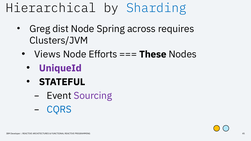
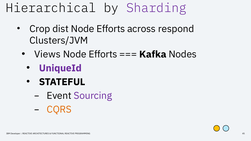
Sharding colour: blue -> purple
Greg: Greg -> Crop
dist Node Spring: Spring -> Efforts
requires: requires -> respond
These: These -> Kafka
CQRS colour: blue -> orange
